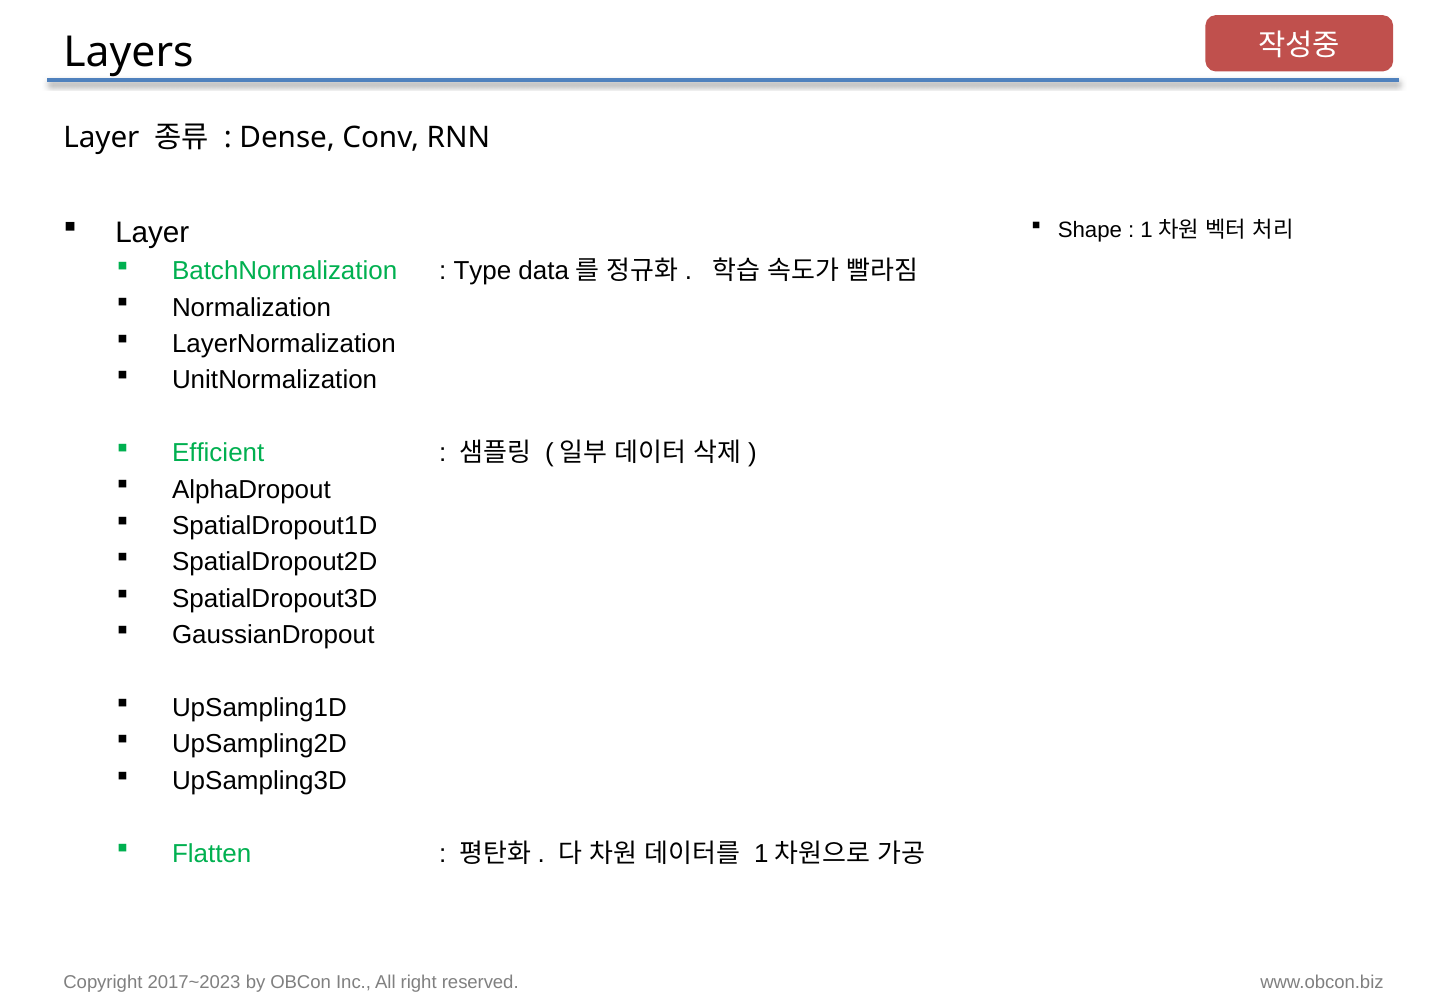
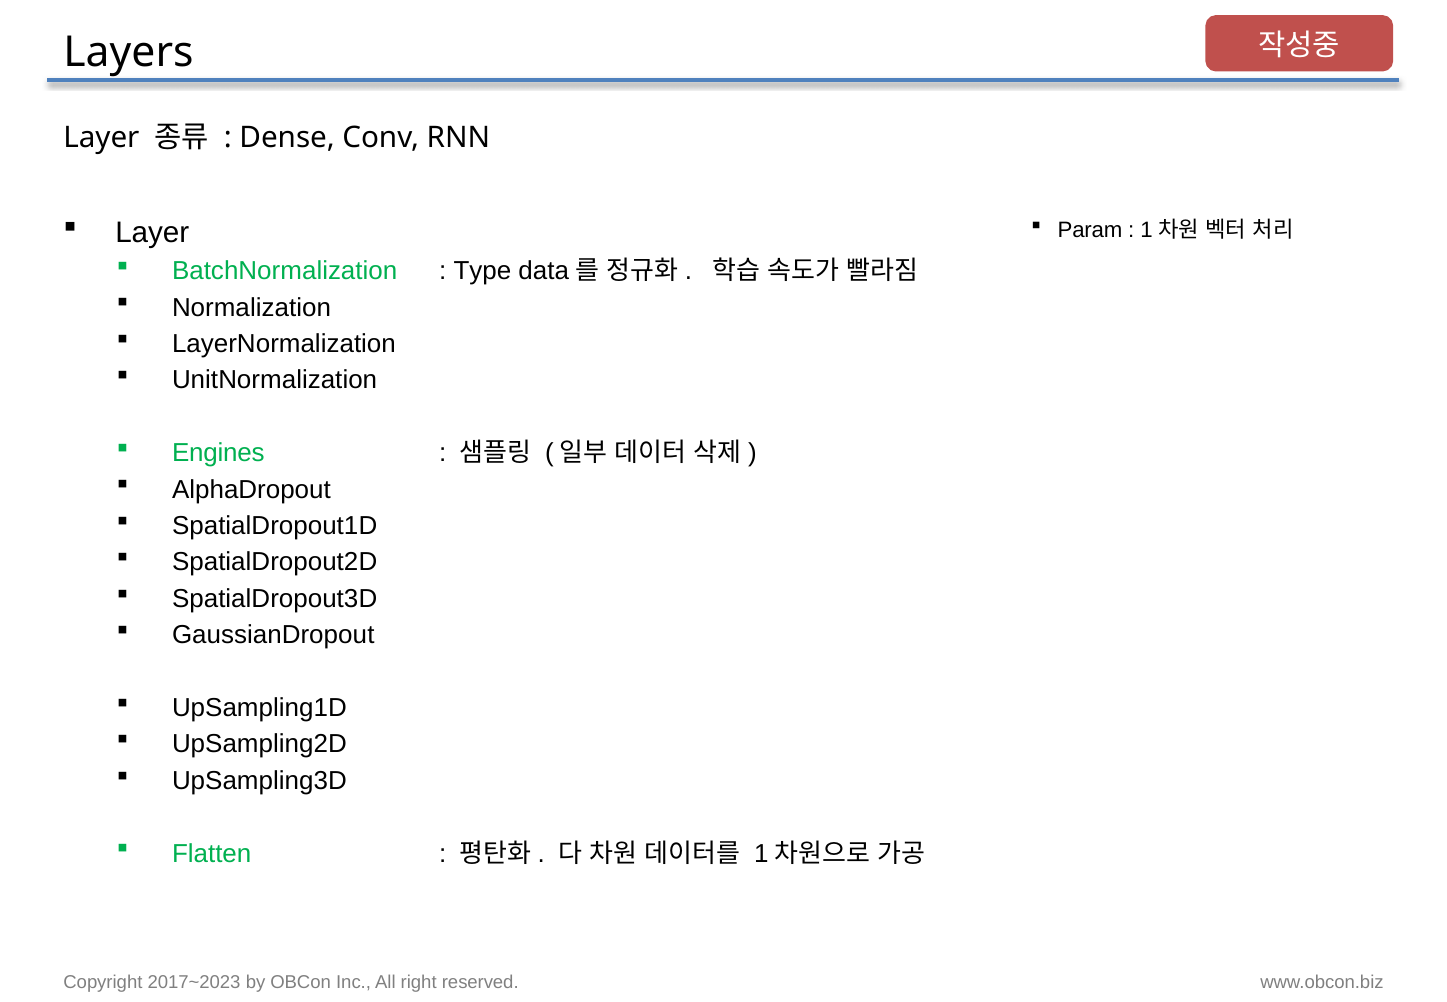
Shape: Shape -> Param
Efficient: Efficient -> Engines
